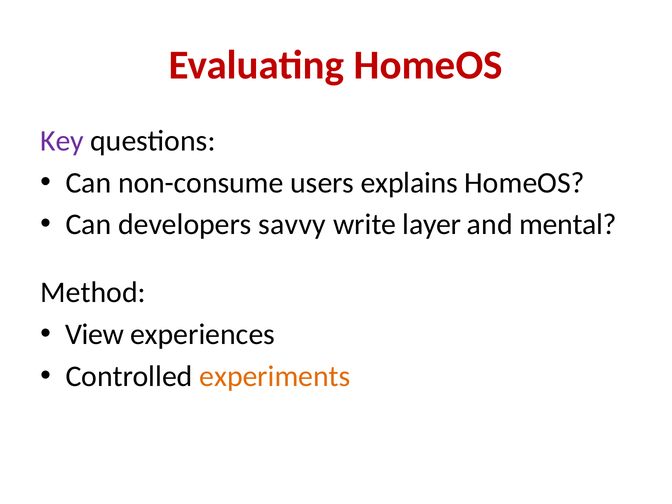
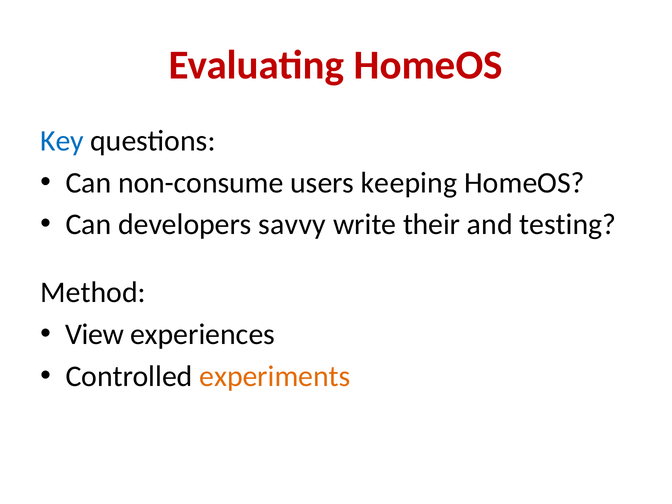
Key colour: purple -> blue
explains: explains -> keeping
layer: layer -> their
mental: mental -> testing
